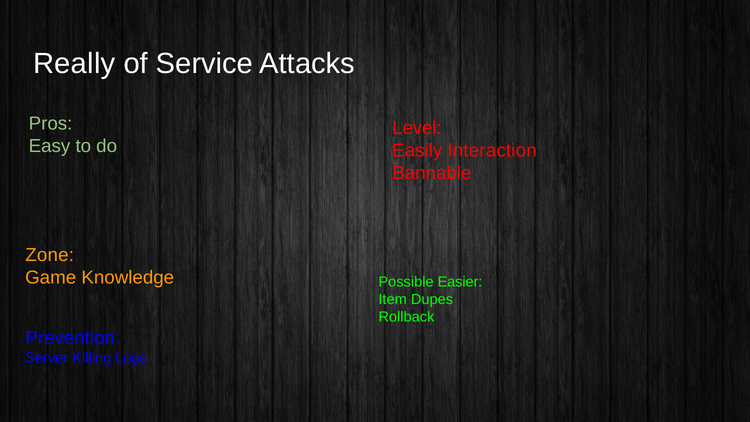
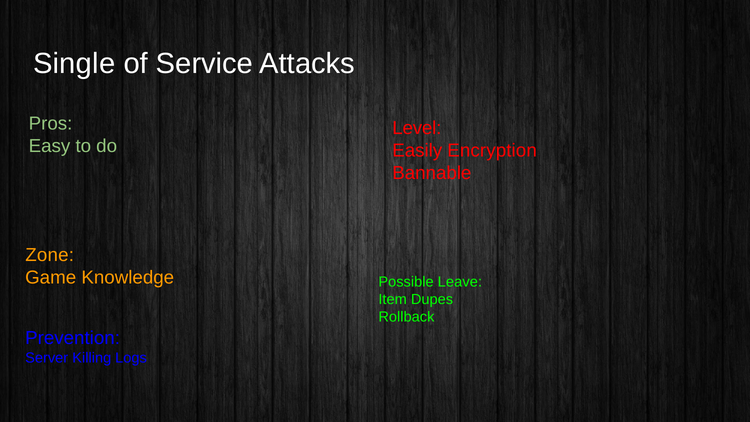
Really: Really -> Single
Interaction: Interaction -> Encryption
Easier: Easier -> Leave
